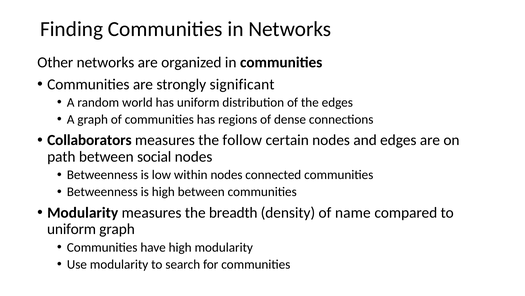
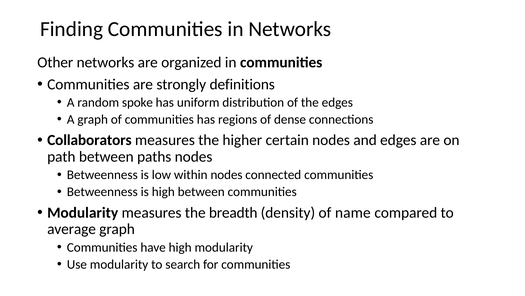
significant: significant -> definitions
world: world -> spoke
follow: follow -> higher
social: social -> paths
uniform at (72, 229): uniform -> average
